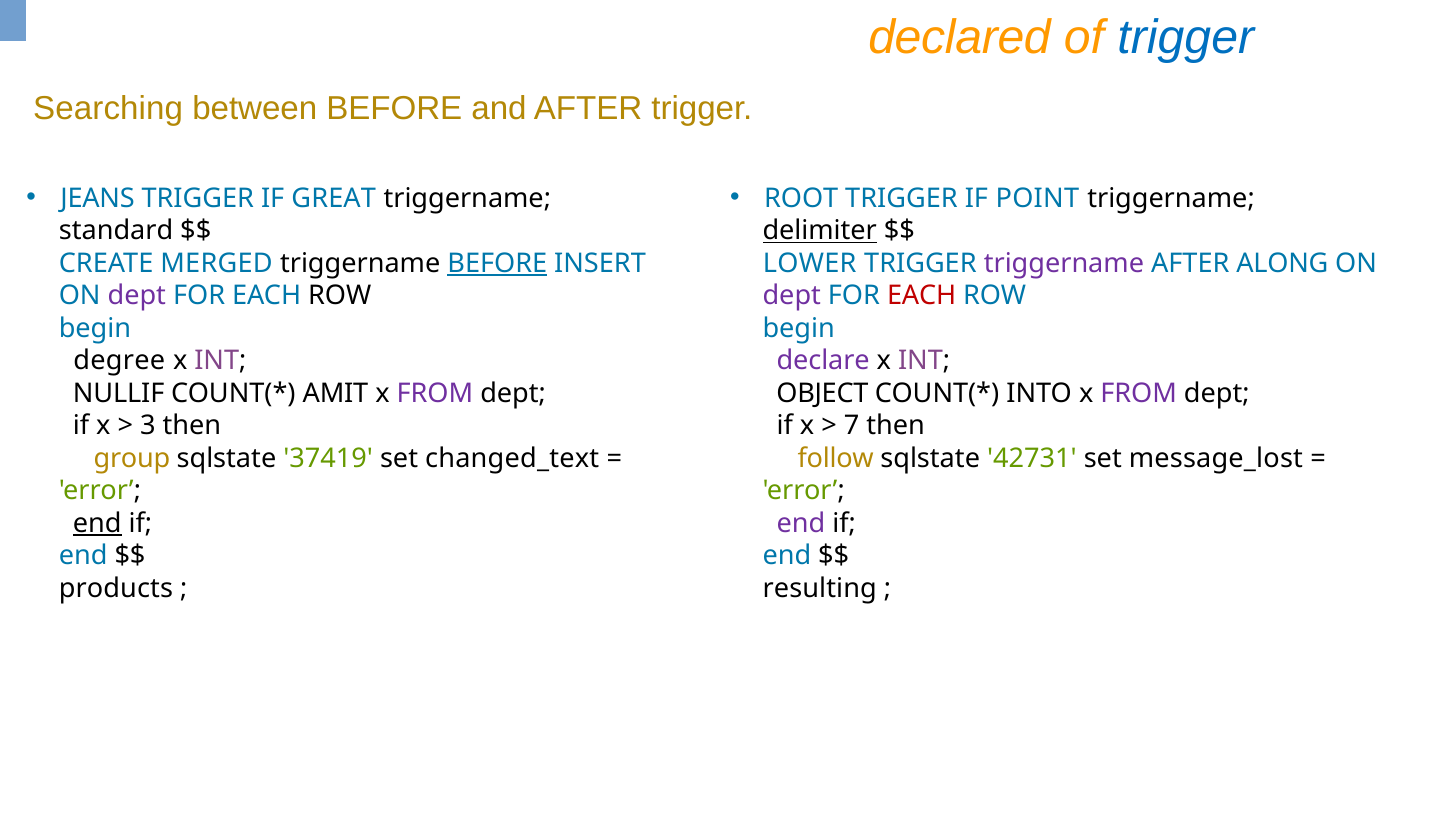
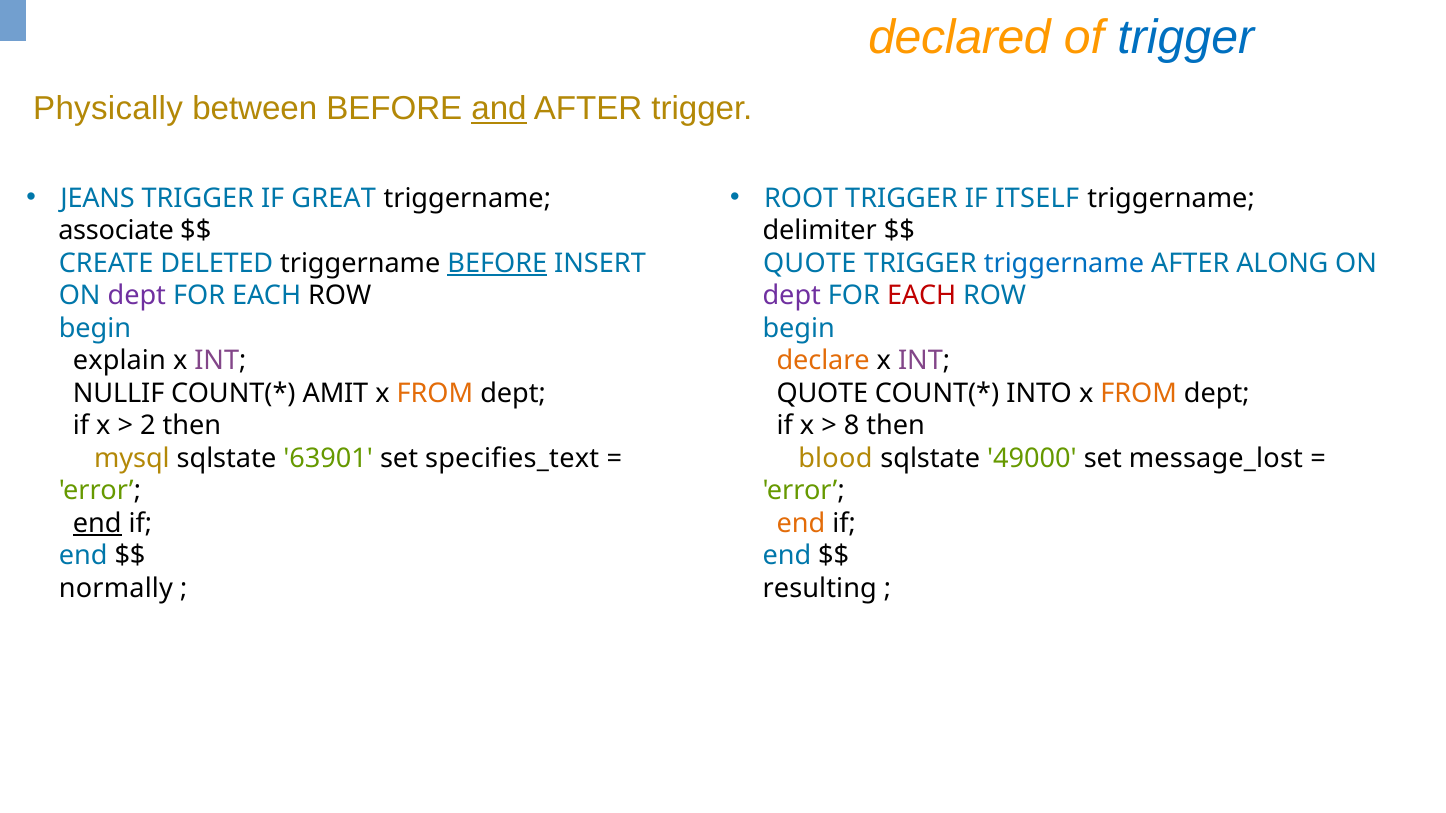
Searching: Searching -> Physically
and underline: none -> present
POINT: POINT -> ITSELF
standard: standard -> associate
delimiter underline: present -> none
MERGED: MERGED -> DELETED
LOWER at (810, 263): LOWER -> QUOTE
triggername at (1064, 263) colour: purple -> blue
degree: degree -> explain
declare colour: purple -> orange
FROM at (435, 394) colour: purple -> orange
OBJECT at (822, 394): OBJECT -> QUOTE
FROM at (1139, 394) colour: purple -> orange
3: 3 -> 2
7: 7 -> 8
group: group -> mysql
37419: 37419 -> 63901
changed_text: changed_text -> specifies_text
follow: follow -> blood
42731: 42731 -> 49000
end at (801, 524) colour: purple -> orange
products: products -> normally
